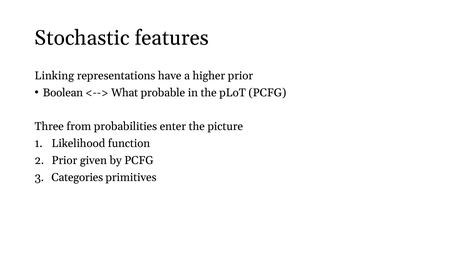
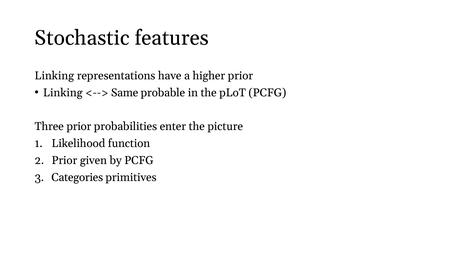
Boolean at (63, 93): Boolean -> Linking
What: What -> Same
Three from: from -> prior
